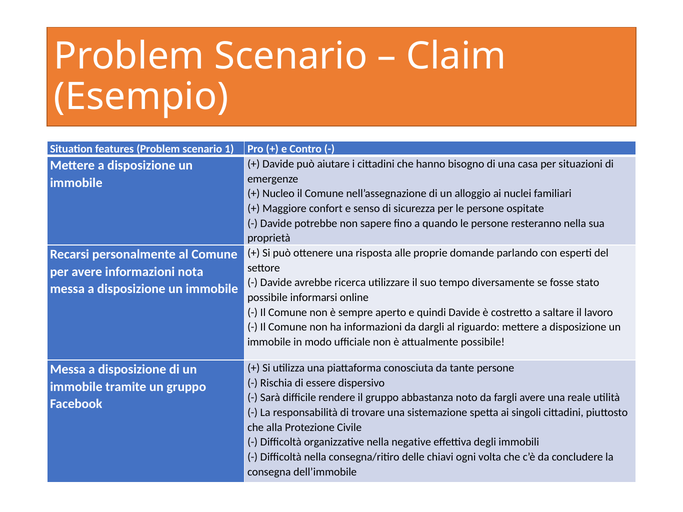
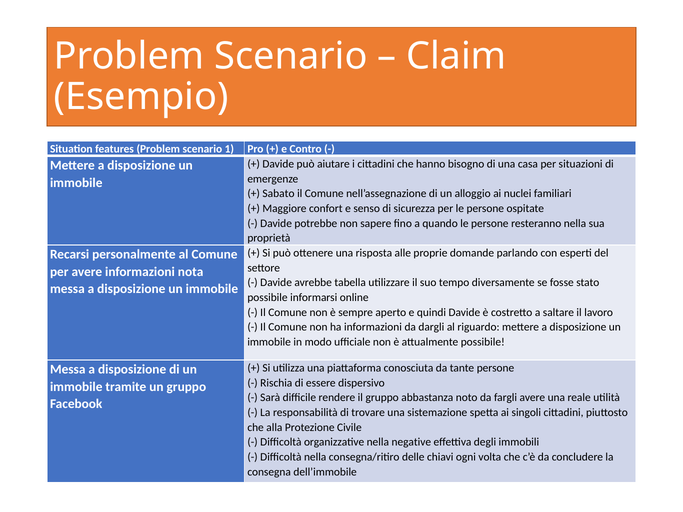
Nucleo: Nucleo -> Sabato
ricerca: ricerca -> tabella
